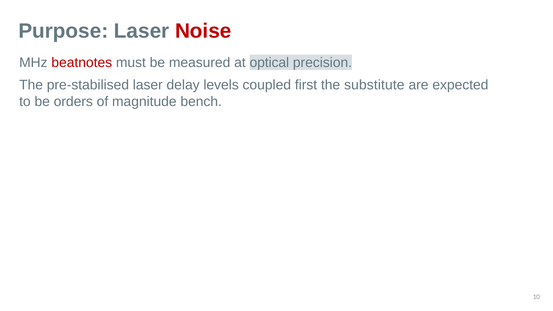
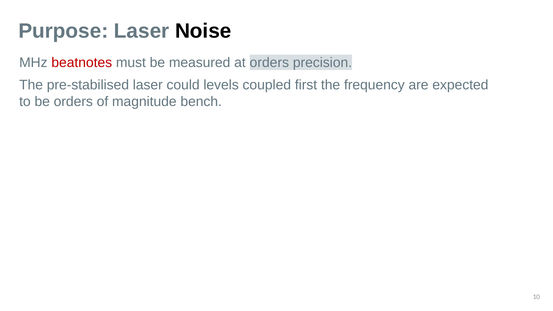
Noise colour: red -> black
at optical: optical -> orders
delay: delay -> could
substitute: substitute -> frequency
